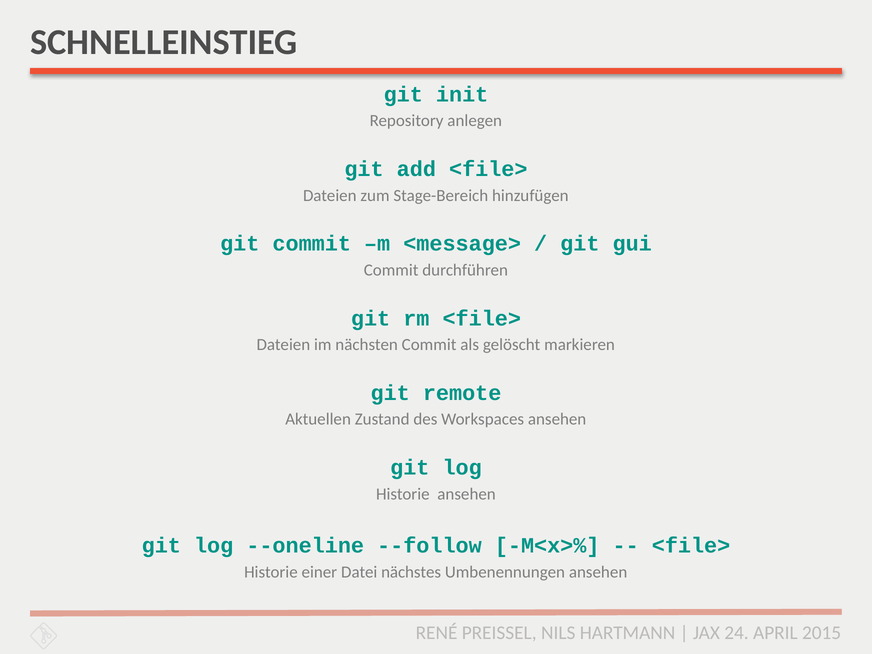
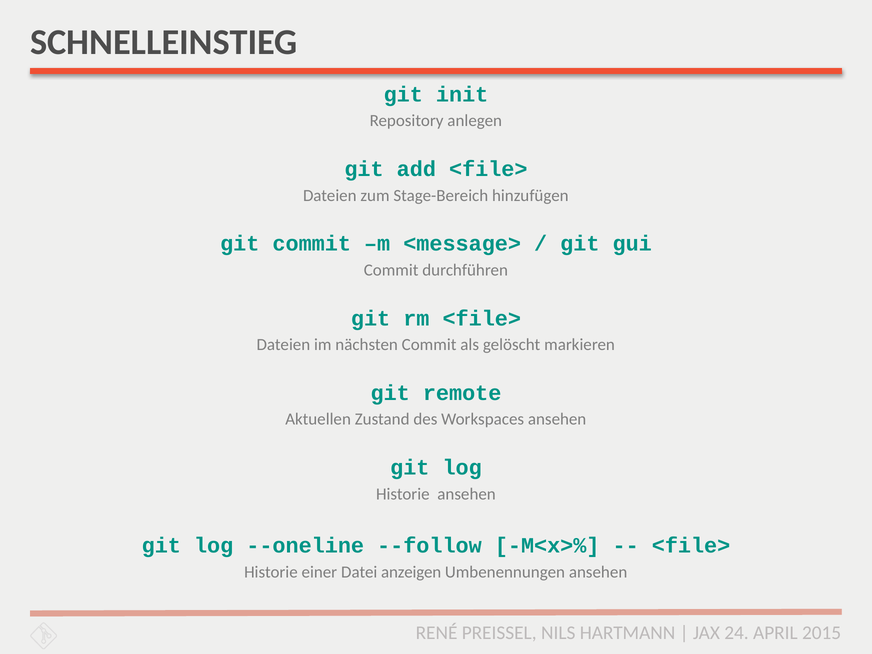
nächstes: nächstes -> anzeigen
